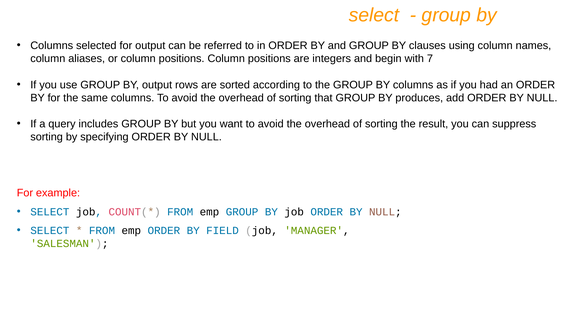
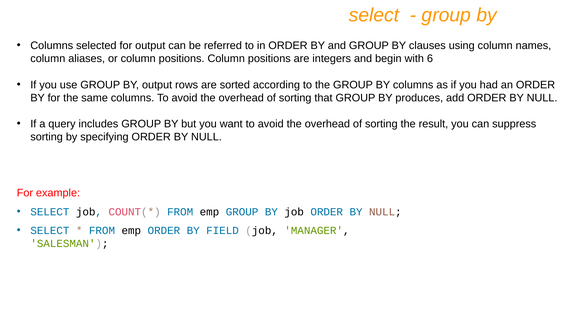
7: 7 -> 6
